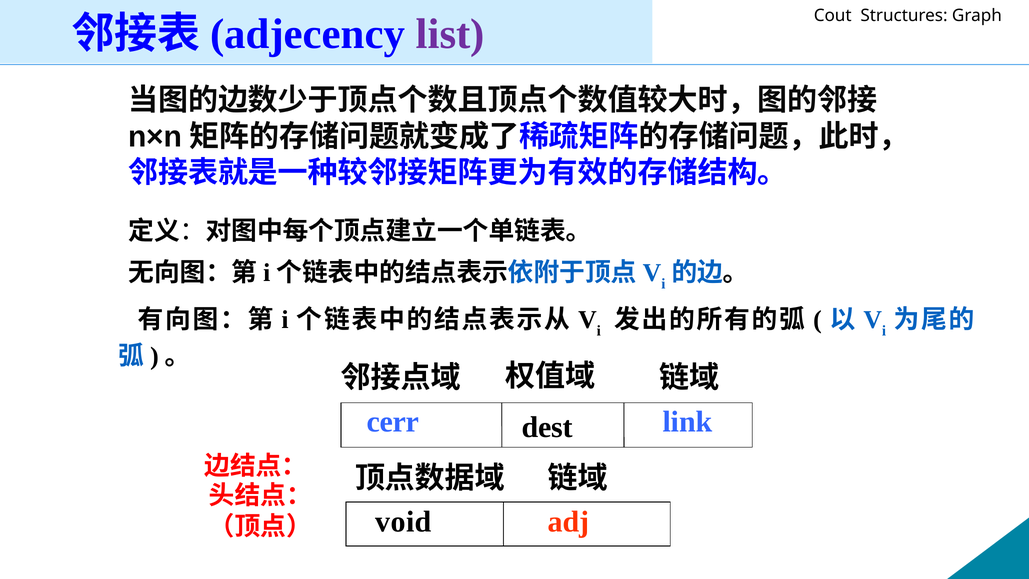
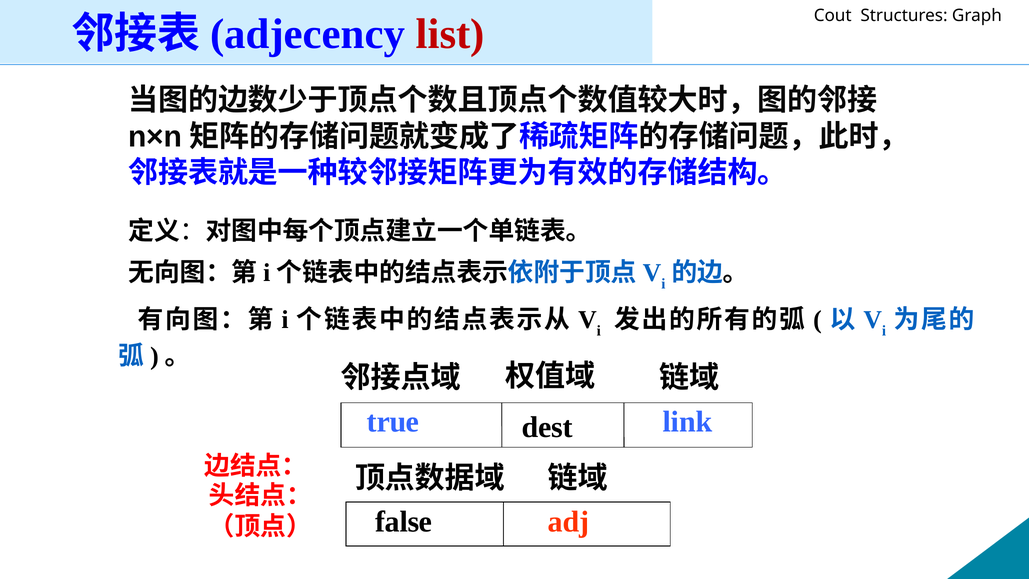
list colour: purple -> red
cerr: cerr -> true
void: void -> false
